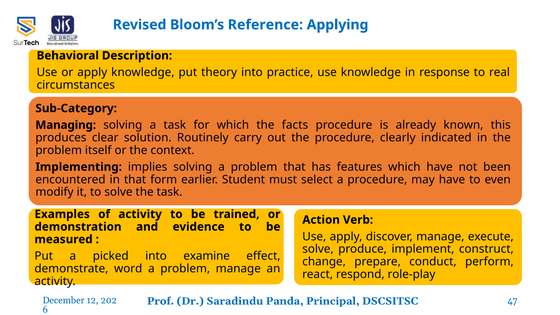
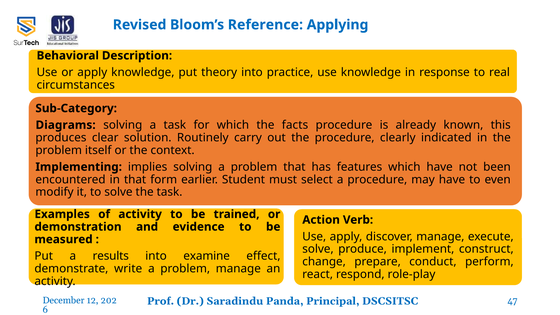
Managing: Managing -> Diagrams
picked: picked -> results
word: word -> write
